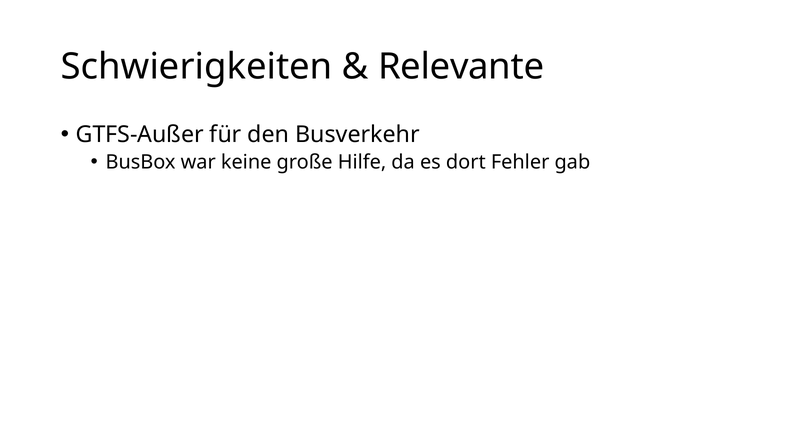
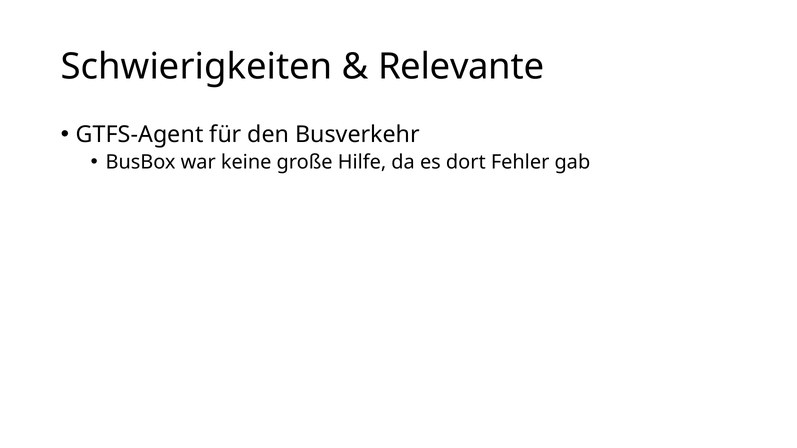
GTFS-Außer: GTFS-Außer -> GTFS-Agent
